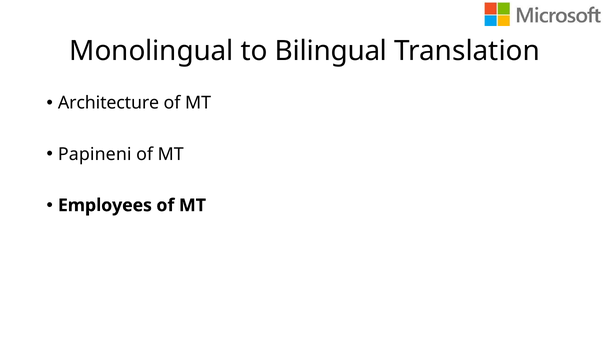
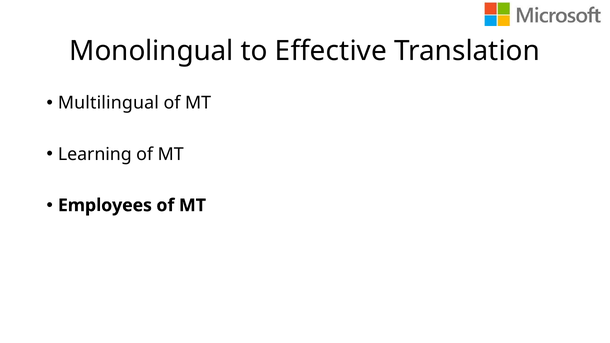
Bilingual: Bilingual -> Effective
Architecture: Architecture -> Multilingual
Papineni: Papineni -> Learning
